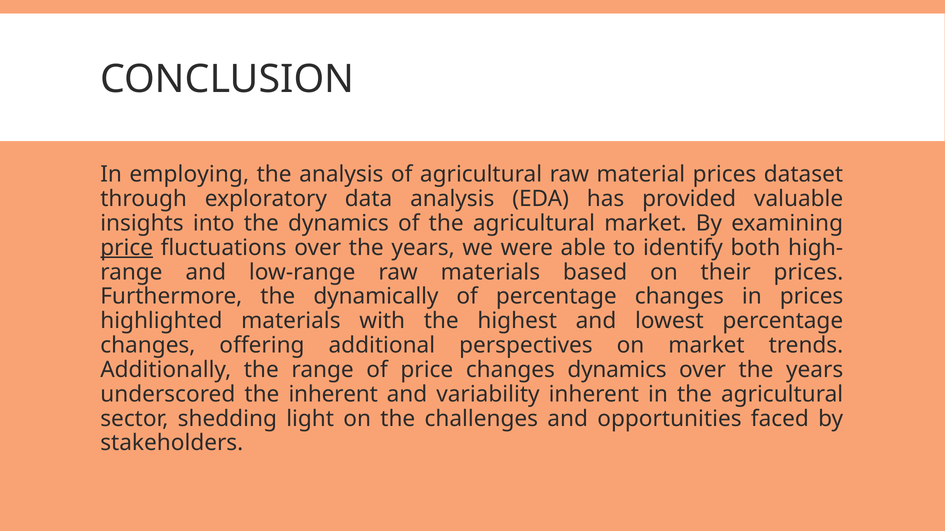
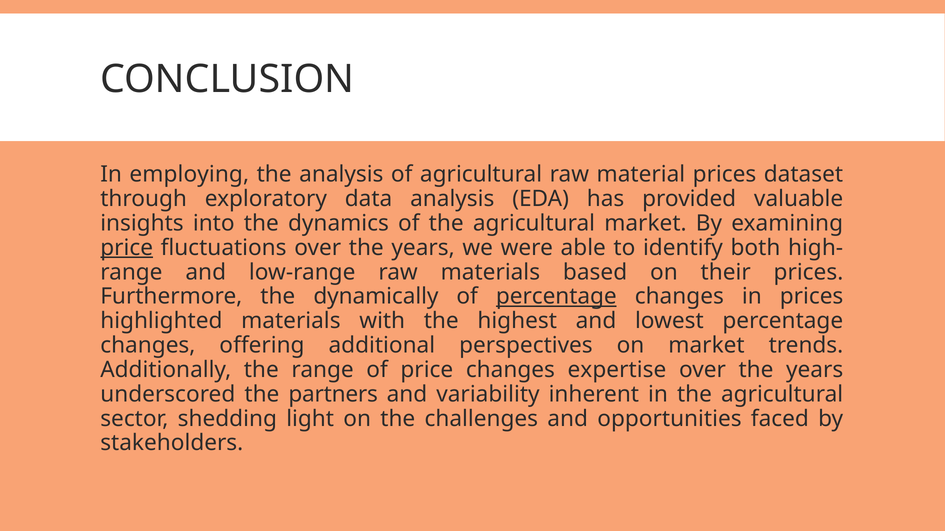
percentage at (556, 297) underline: none -> present
changes dynamics: dynamics -> expertise
the inherent: inherent -> partners
